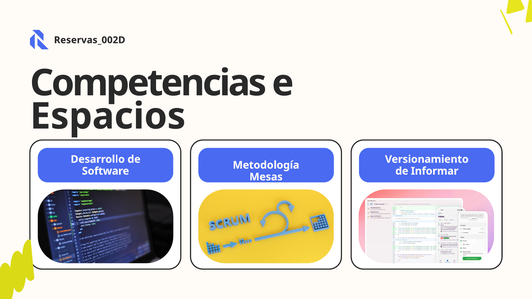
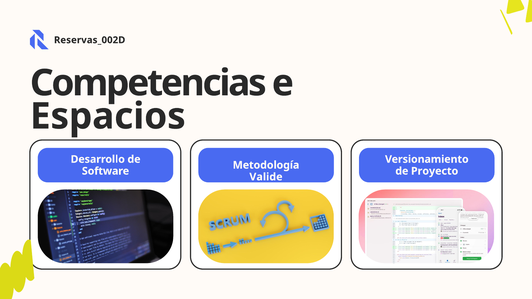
Informar: Informar -> Proyecto
Mesas: Mesas -> Valide
